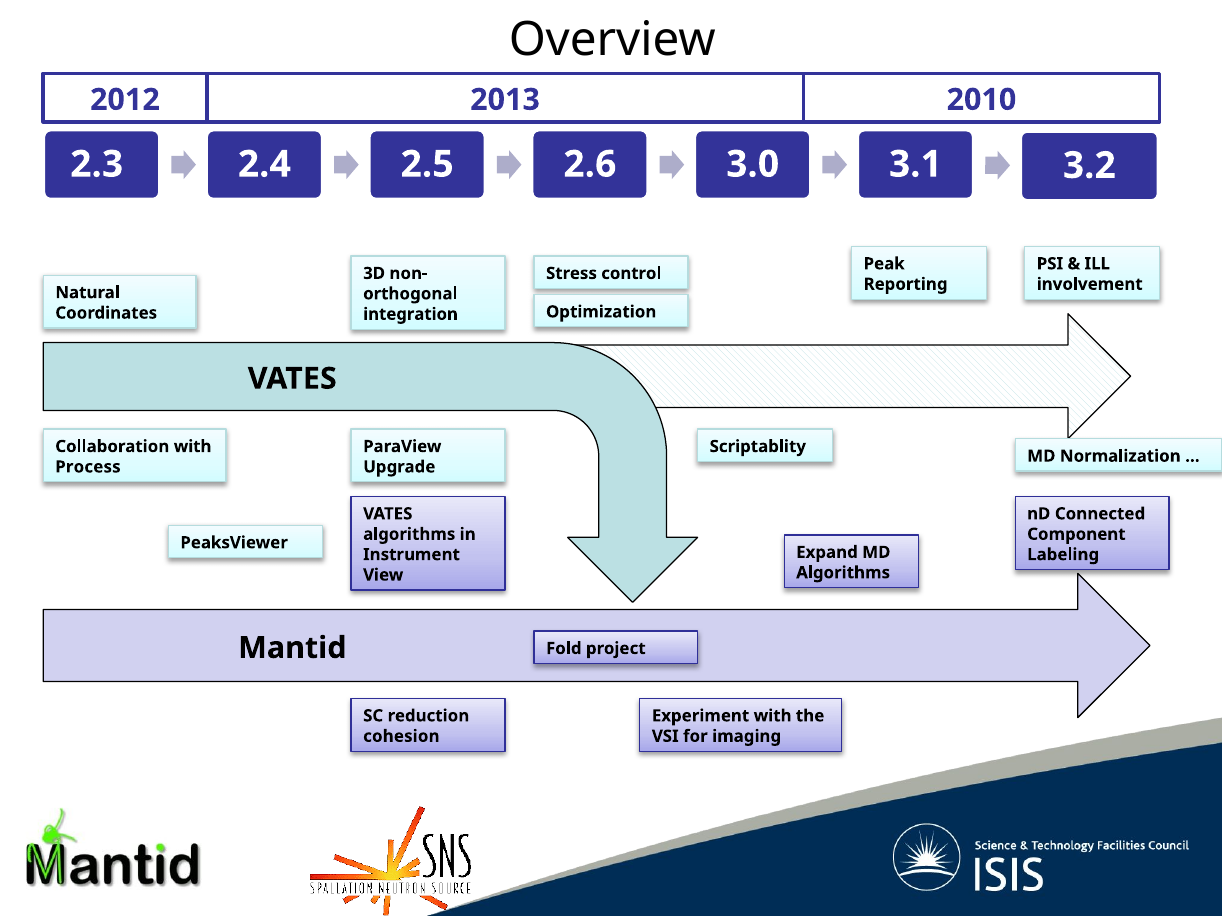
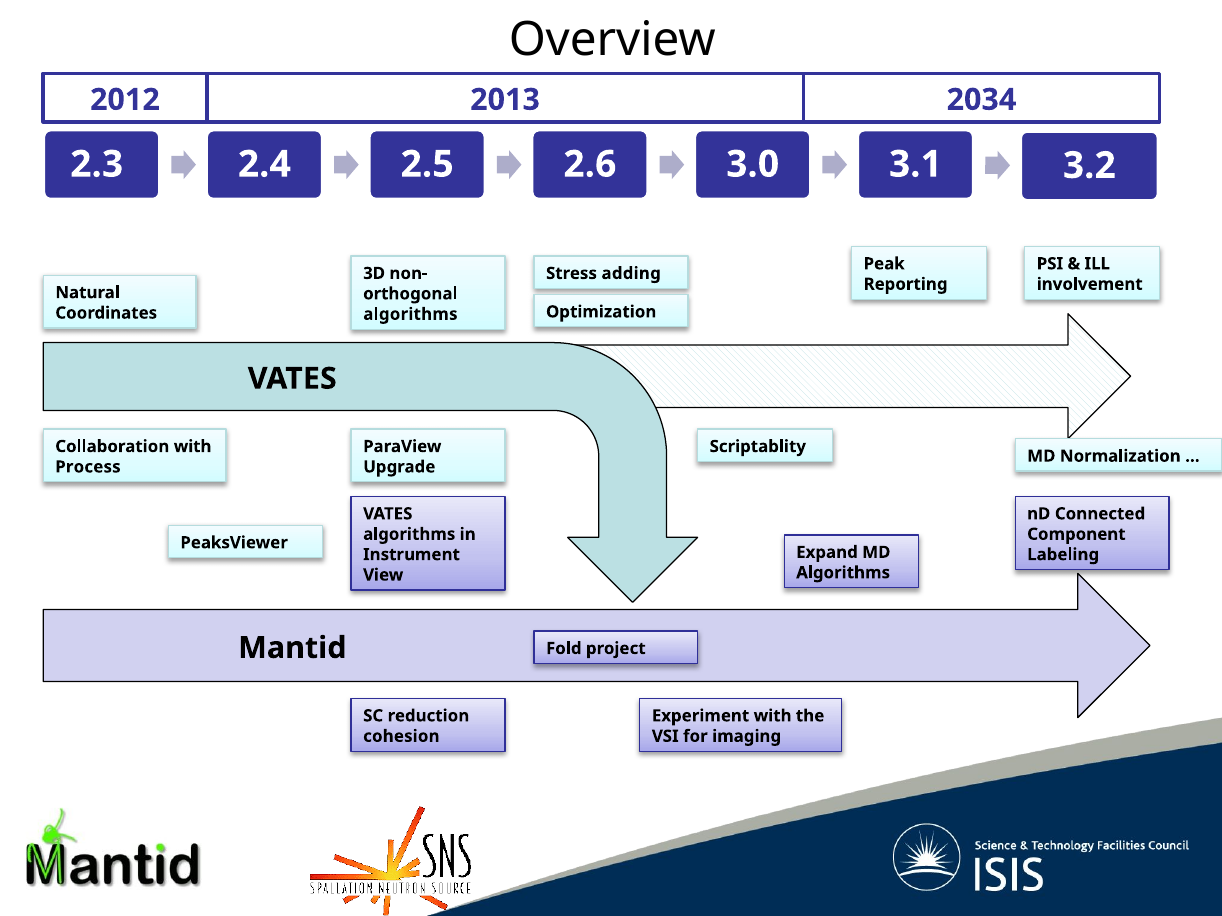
2010: 2010 -> 2034
control: control -> adding
integration at (411, 314): integration -> algorithms
